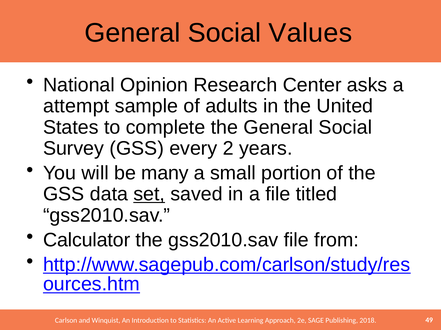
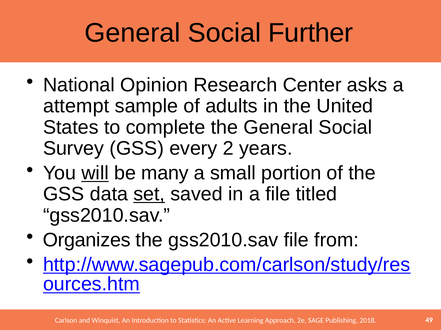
Values: Values -> Further
will underline: none -> present
Calculator: Calculator -> Organizes
